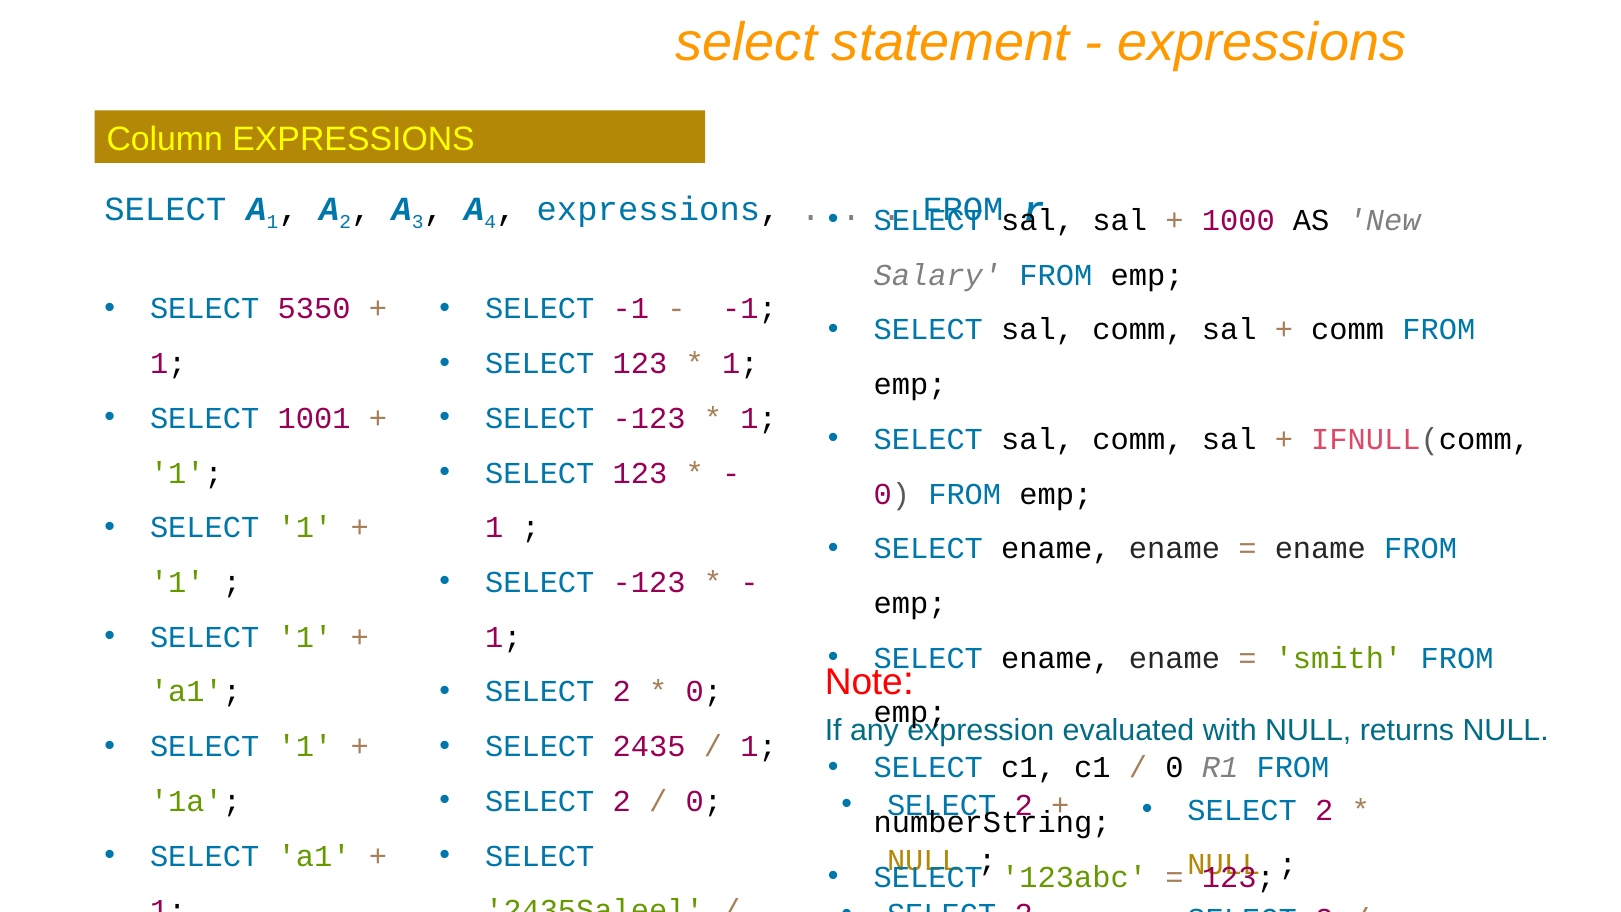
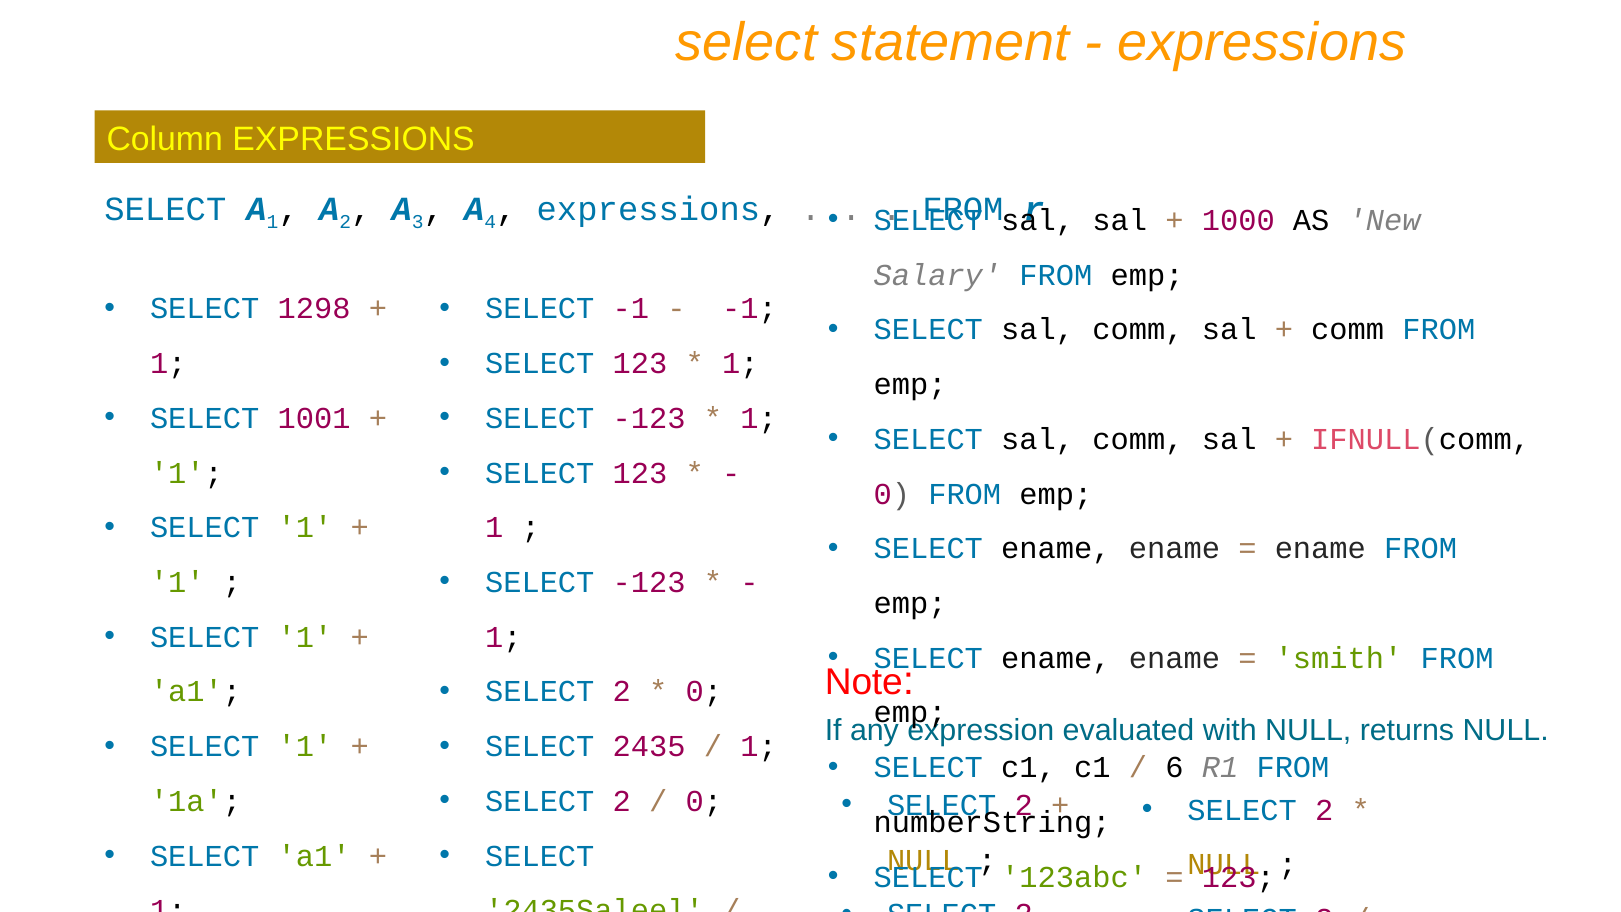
5350: 5350 -> 1298
0 at (1174, 767): 0 -> 6
